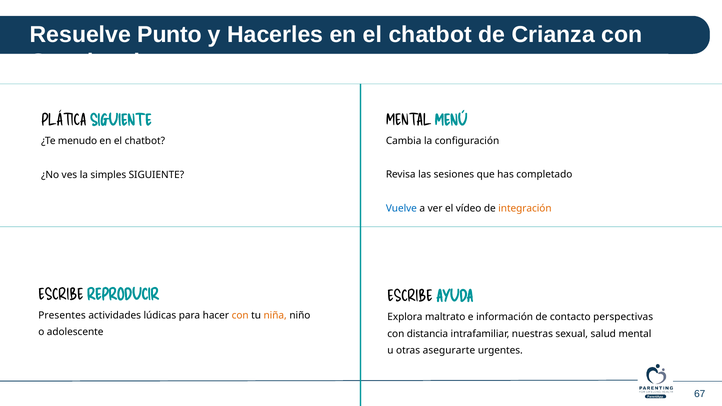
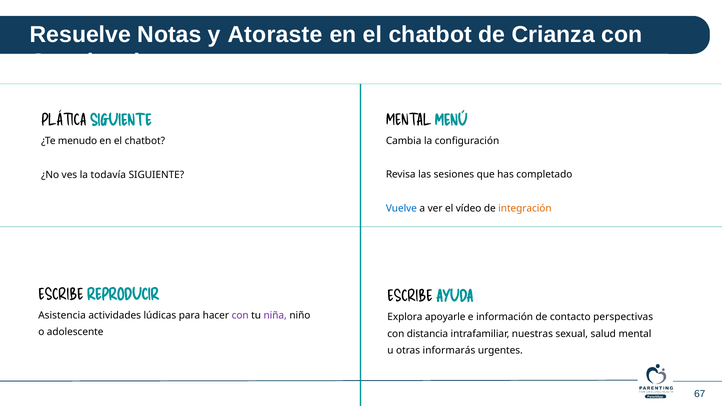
Punto: Punto -> Notas
Hacerles: Hacerles -> Atoraste
simples: simples -> todavía
Presentes: Presentes -> Asistencia
con at (240, 315) colour: orange -> purple
niña colour: orange -> purple
maltrato: maltrato -> apoyarle
asegurarte: asegurarte -> informarás
